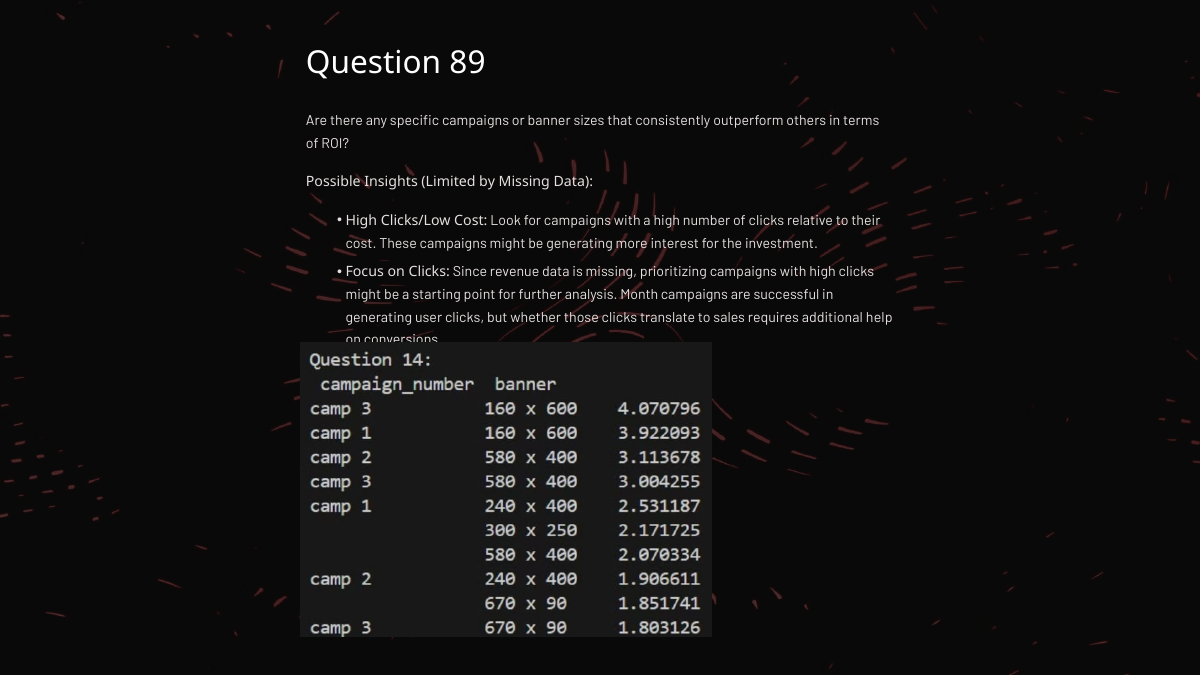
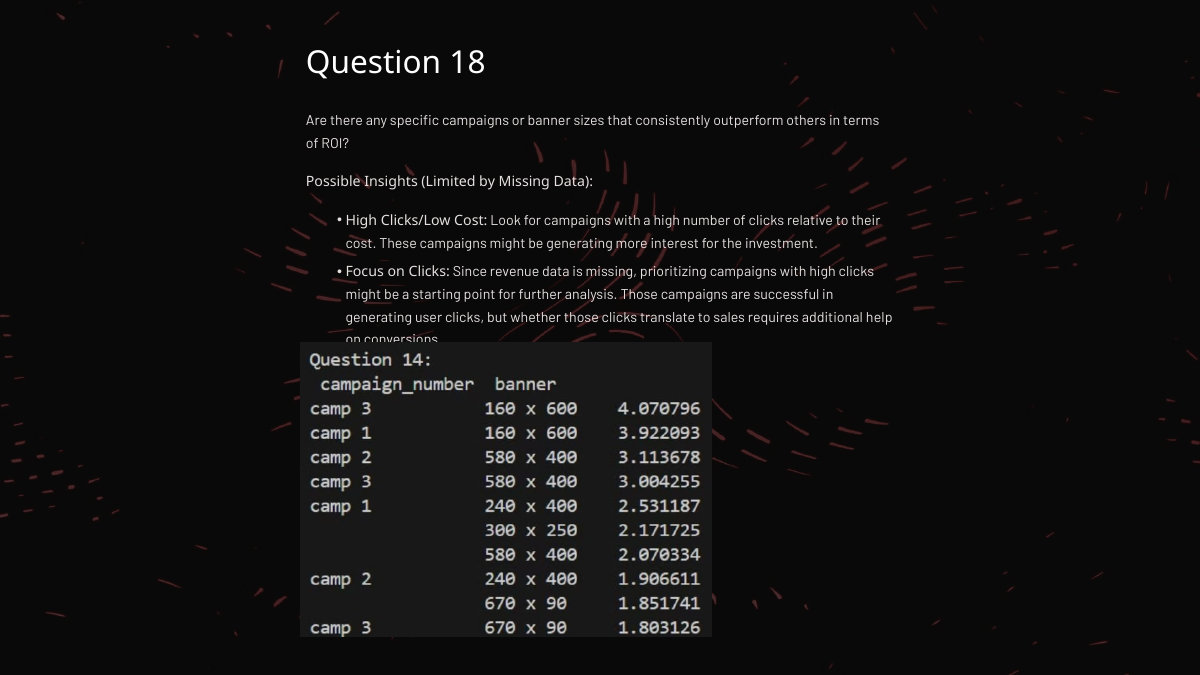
89: 89 -> 18
analysis Month: Month -> Those
